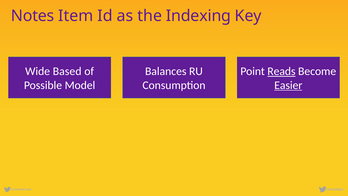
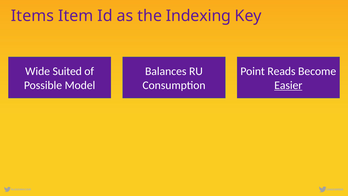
Notes: Notes -> Items
Based: Based -> Suited
Reads underline: present -> none
